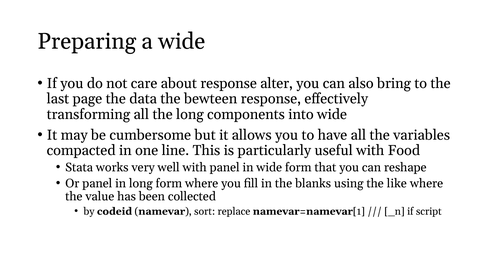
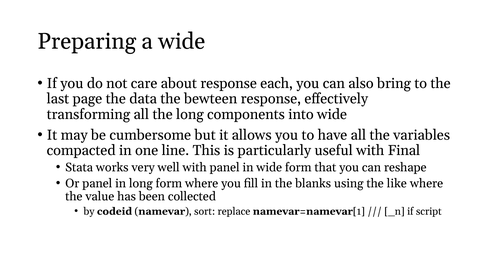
alter: alter -> each
Food: Food -> Final
